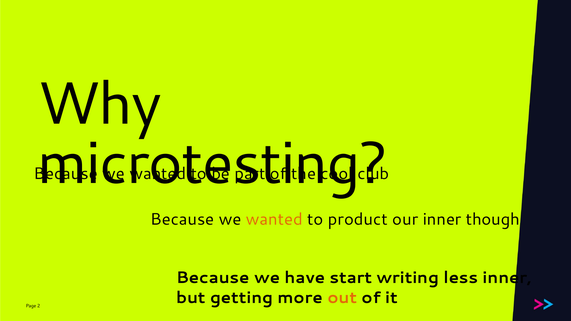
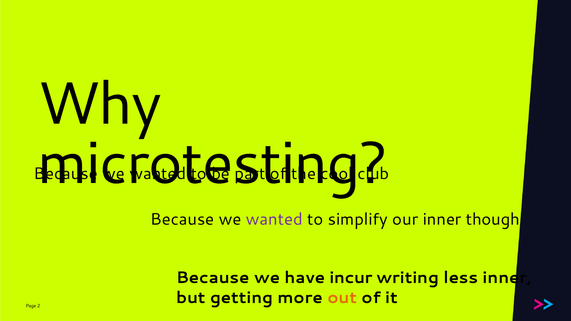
wanted at (274, 219) colour: orange -> purple
product: product -> simplify
start: start -> incur
